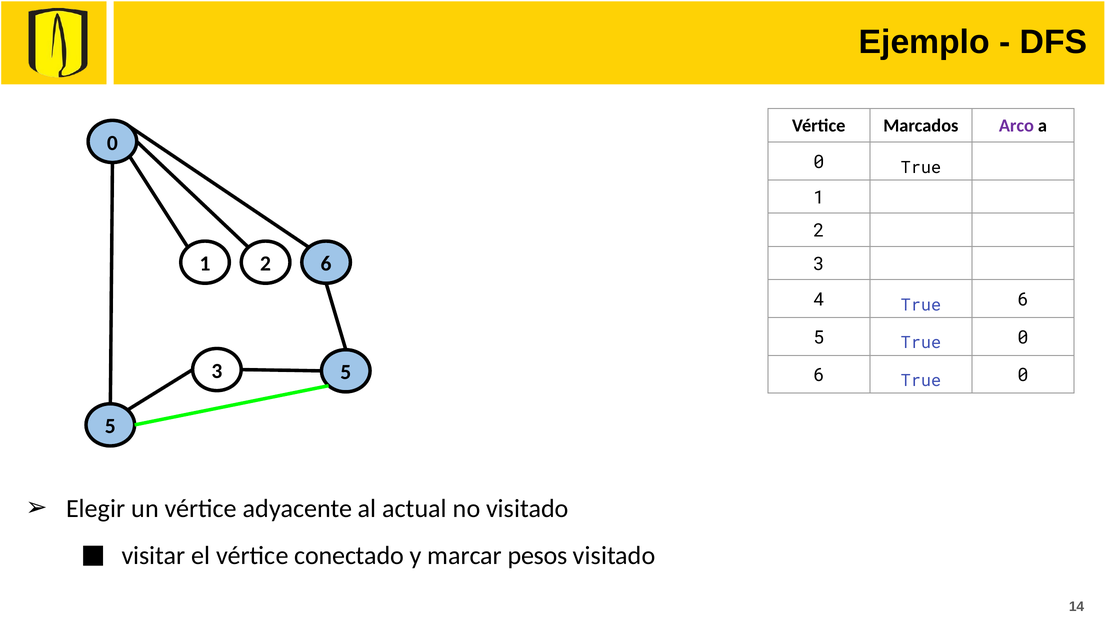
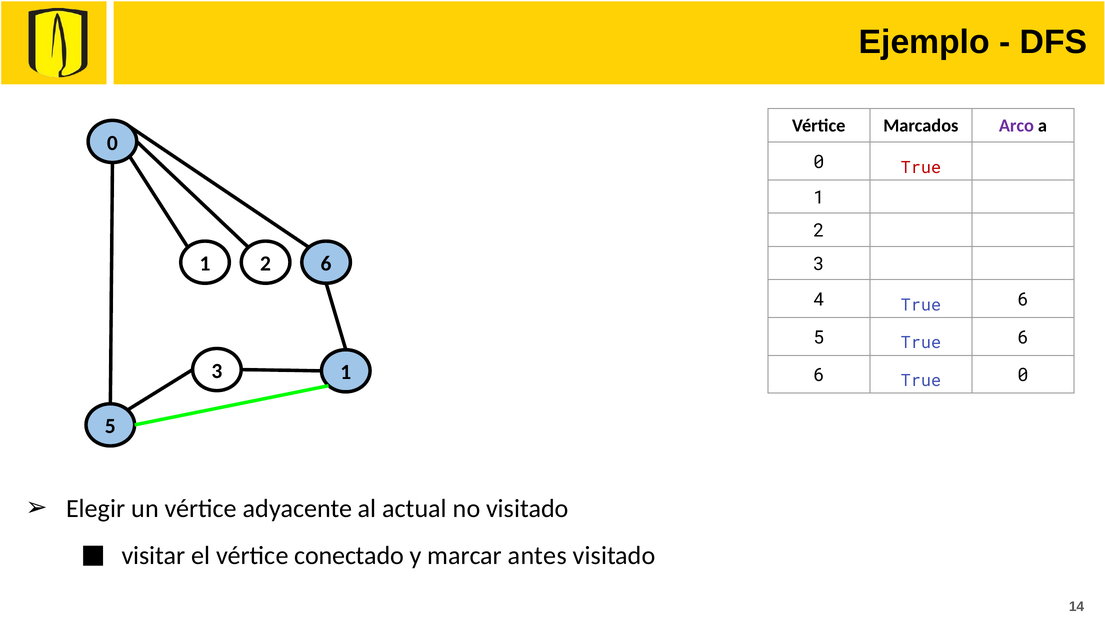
True at (921, 167) colour: black -> red
5 True 0: 0 -> 6
3 5: 5 -> 1
pesos: pesos -> antes
